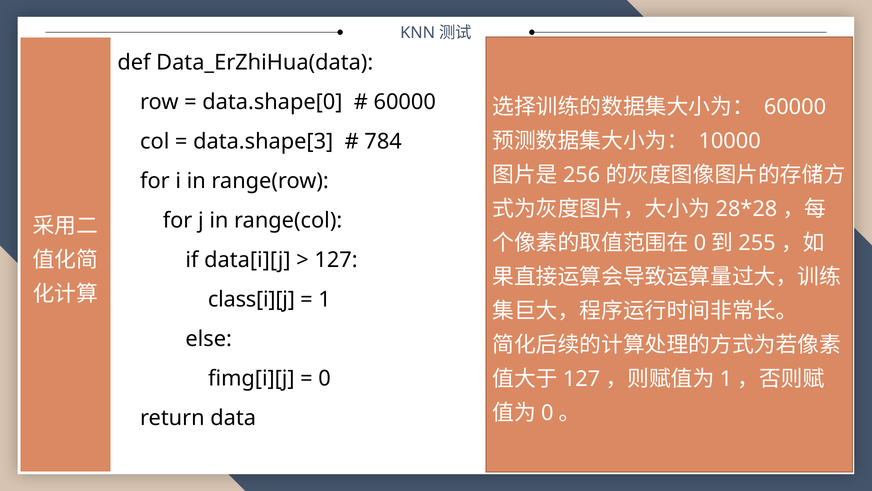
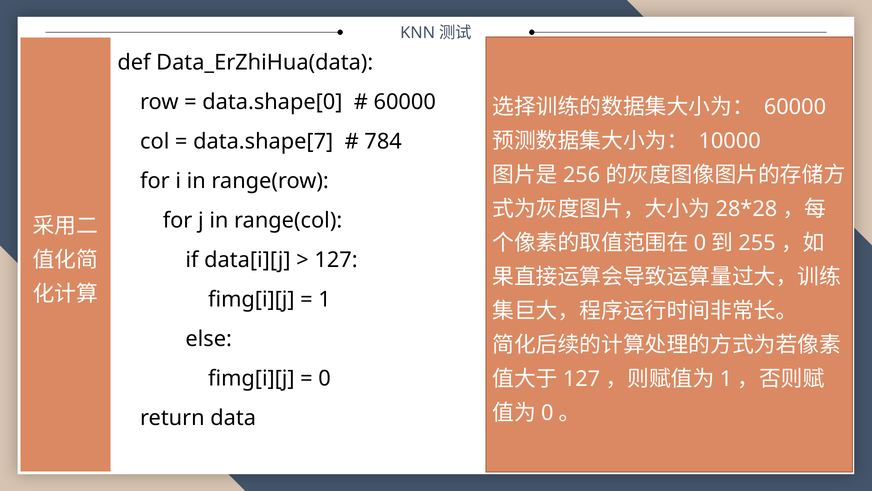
data.shape[3: data.shape[3 -> data.shape[7
class[i][j at (251, 299): class[i][j -> fimg[i][j
